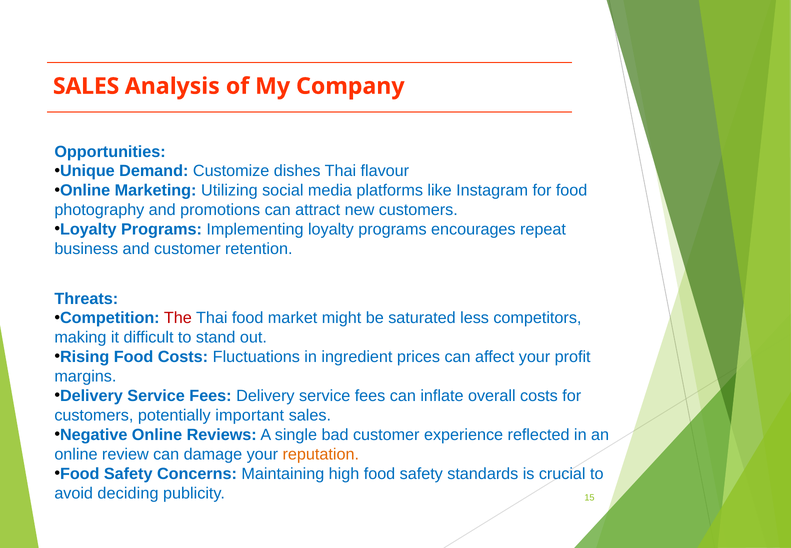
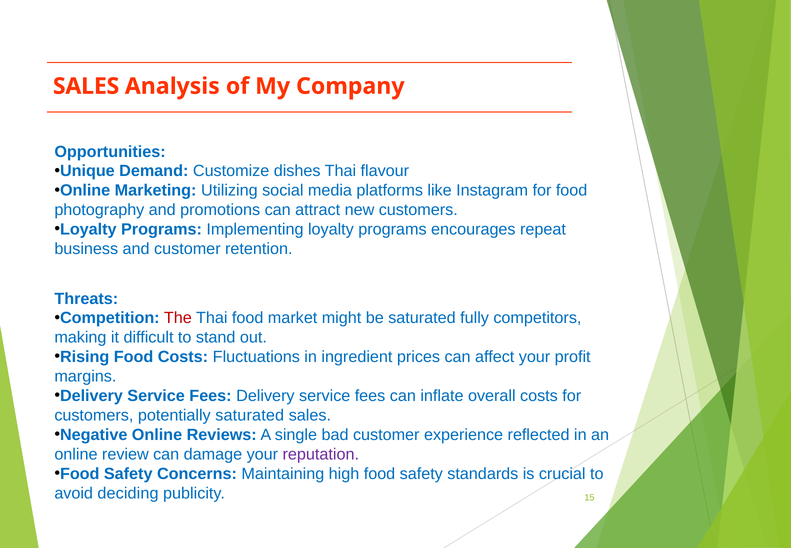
less: less -> fully
potentially important: important -> saturated
reputation colour: orange -> purple
